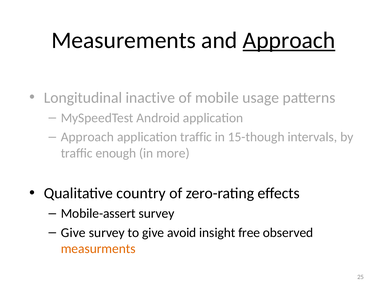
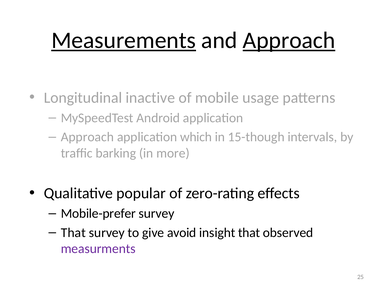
Measurements underline: none -> present
application traffic: traffic -> which
enough: enough -> barking
country: country -> popular
Mobile-assert: Mobile-assert -> Mobile-prefer
Give at (73, 233): Give -> That
insight free: free -> that
measurments colour: orange -> purple
